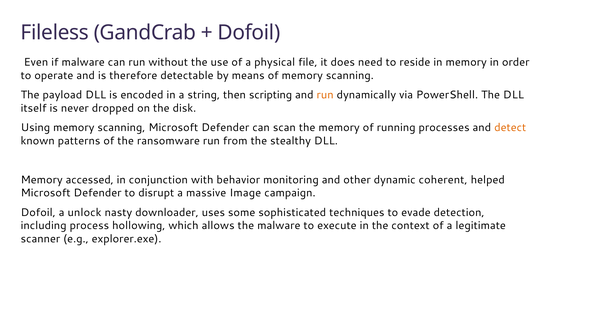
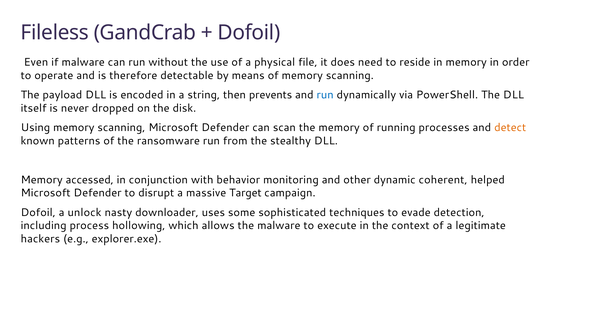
scripting: scripting -> prevents
run at (325, 95) colour: orange -> blue
Image: Image -> Target
scanner: scanner -> hackers
